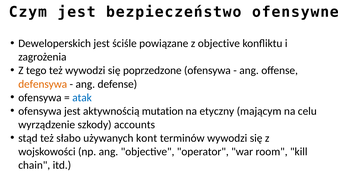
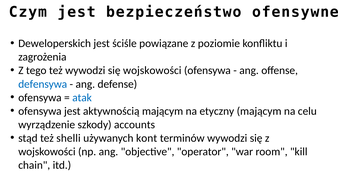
z objective: objective -> poziomie
się poprzedzone: poprzedzone -> wojskowości
defensywa colour: orange -> blue
aktywnością mutation: mutation -> mającym
słabo: słabo -> shelli
